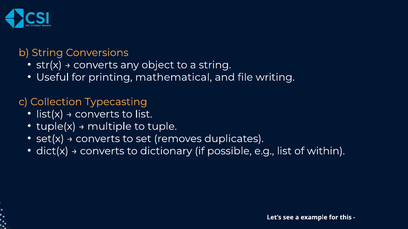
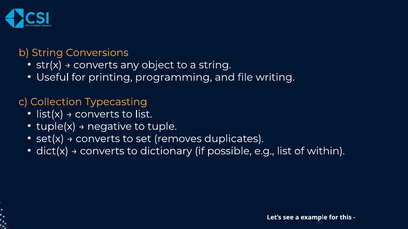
mathematical: mathematical -> programming
multiple: multiple -> negative
